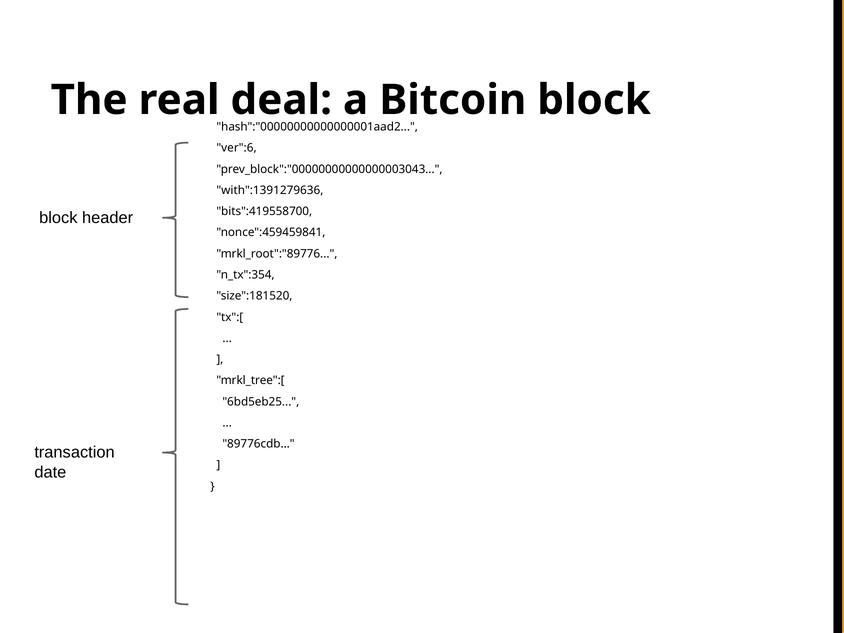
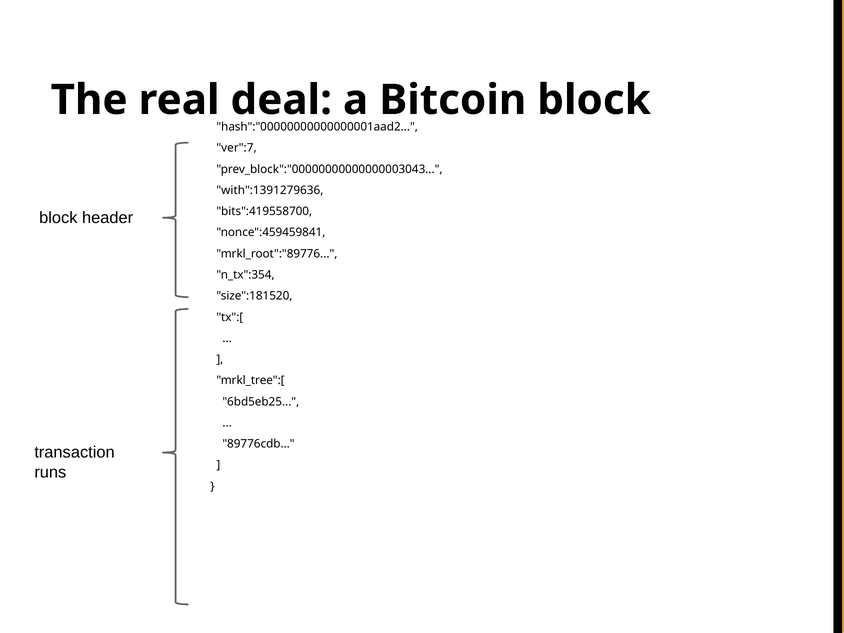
ver":6: ver":6 -> ver":7
date: date -> runs
